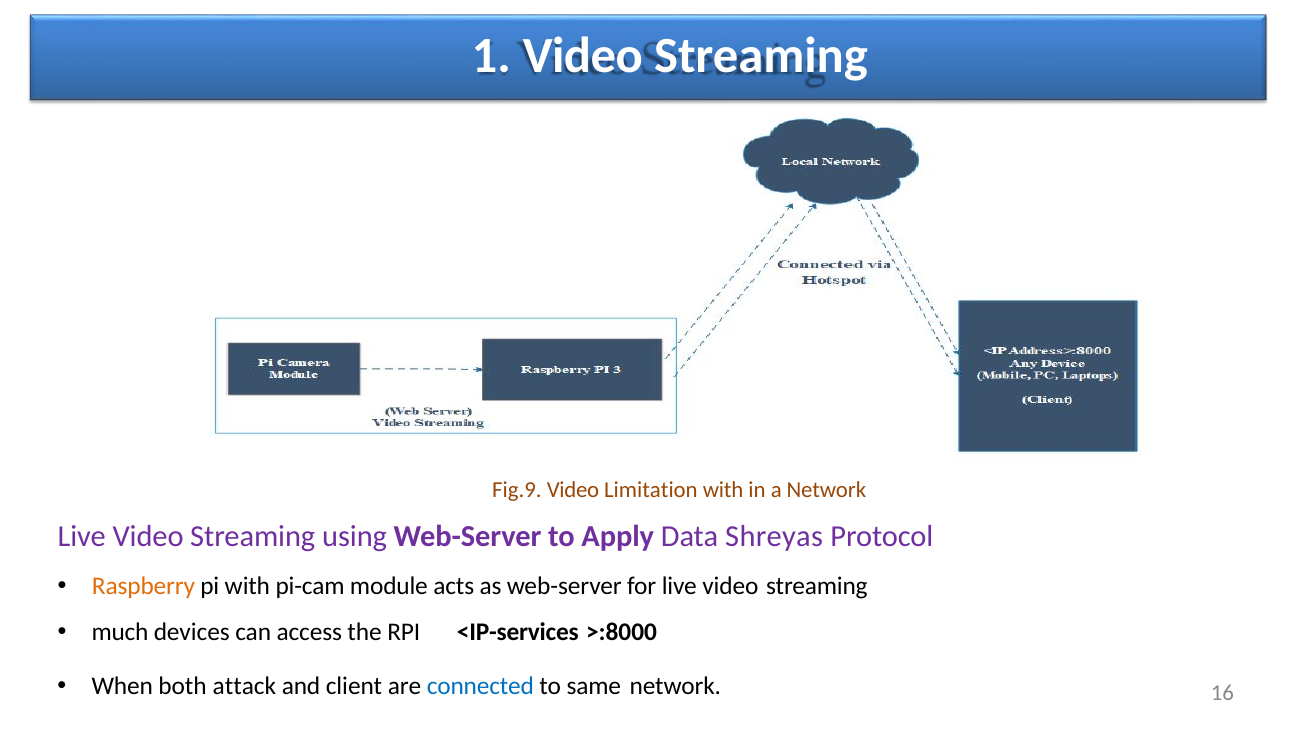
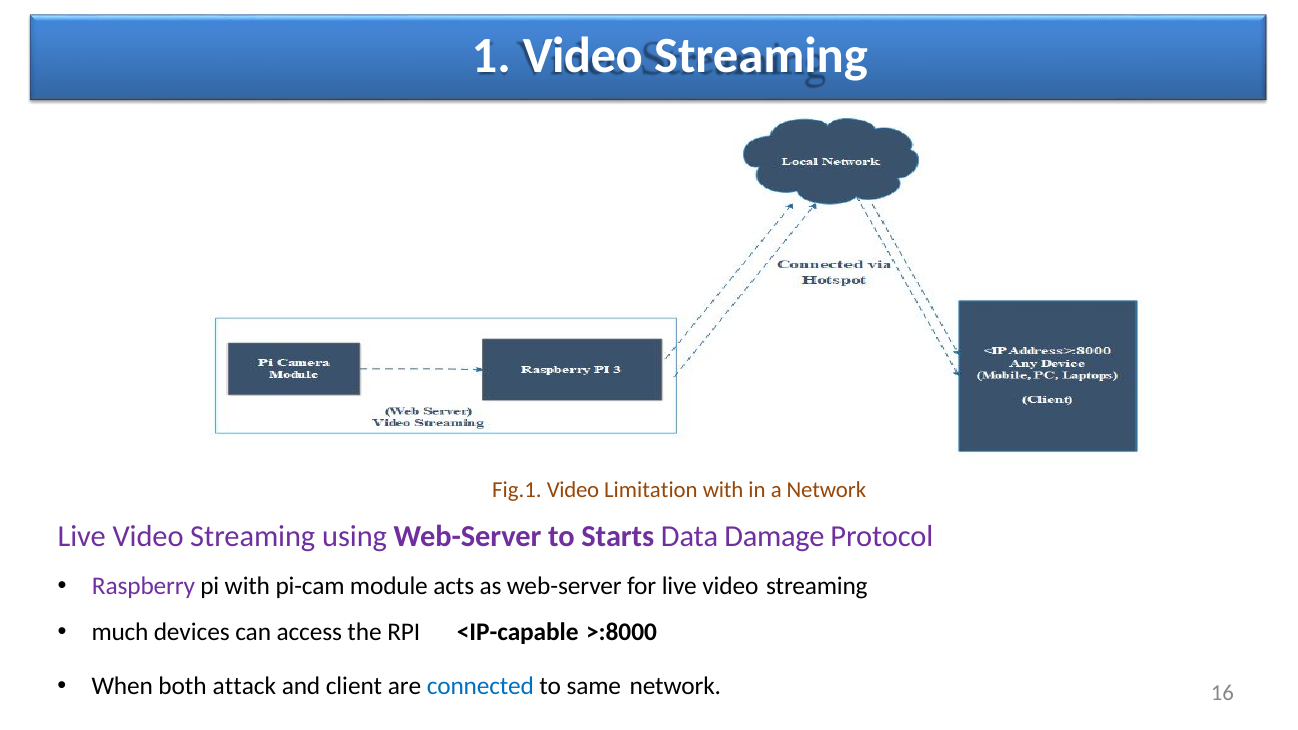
Fig.9: Fig.9 -> Fig.1
Apply: Apply -> Starts
Shreyas: Shreyas -> Damage
Raspberry colour: orange -> purple
<IP-services: <IP-services -> <IP-capable
